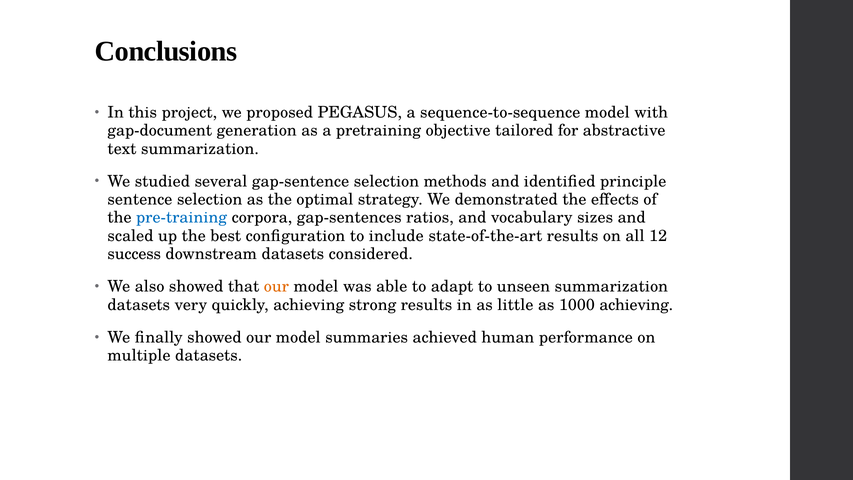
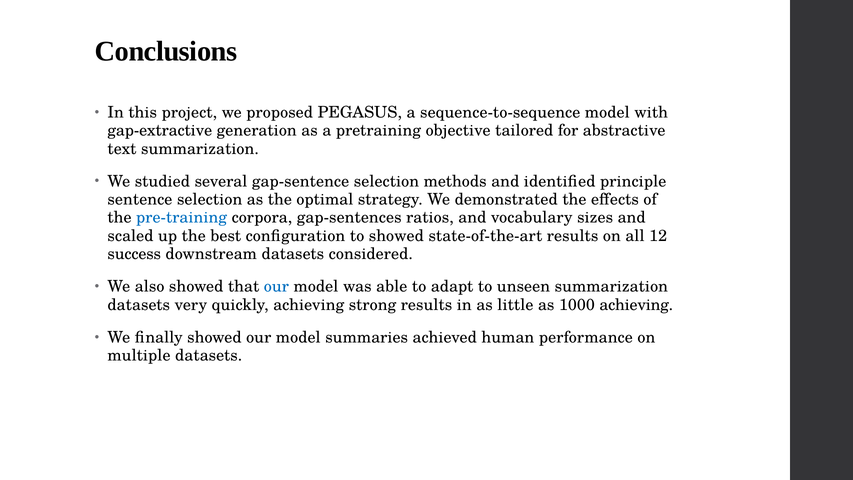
gap-document: gap-document -> gap-extractive
to include: include -> showed
our at (276, 287) colour: orange -> blue
